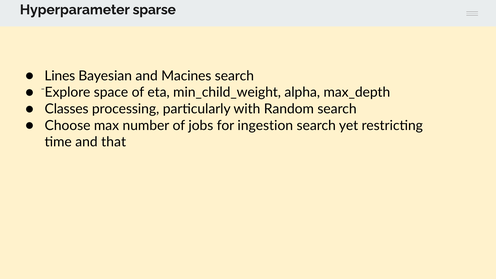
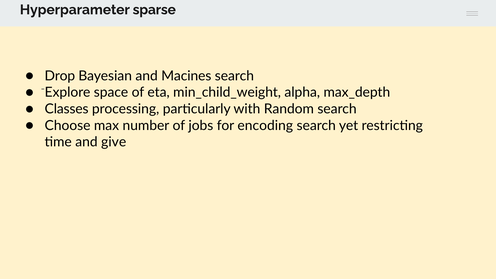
Lines: Lines -> Drop
ingestion: ingestion -> encoding
that: that -> give
